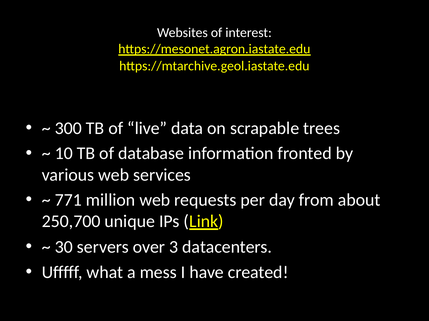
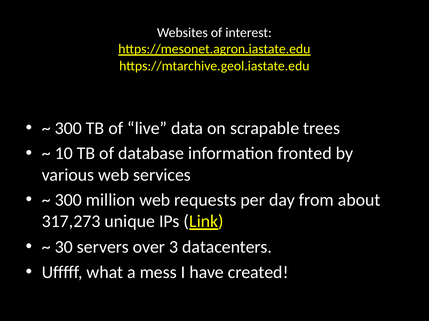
771 at (68, 200): 771 -> 300
250,700: 250,700 -> 317,273
